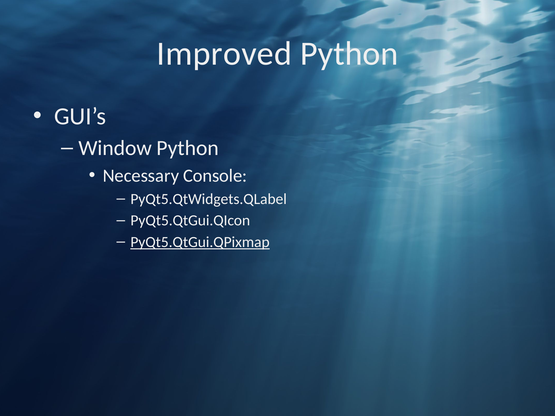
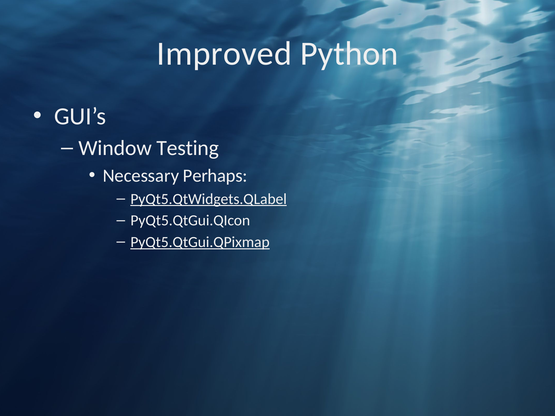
Window Python: Python -> Testing
Console: Console -> Perhaps
PyQt5.QtWidgets.QLabel underline: none -> present
